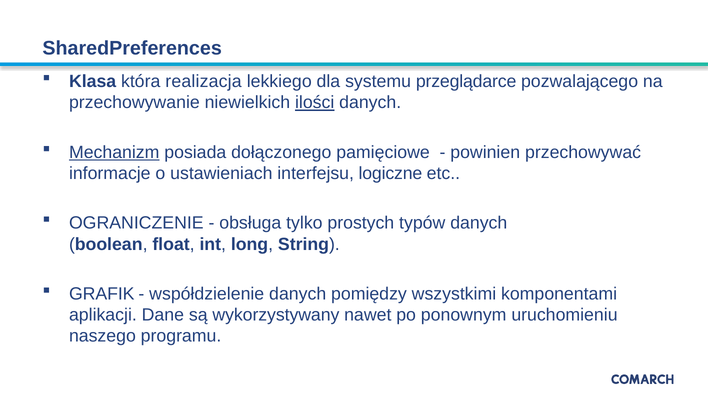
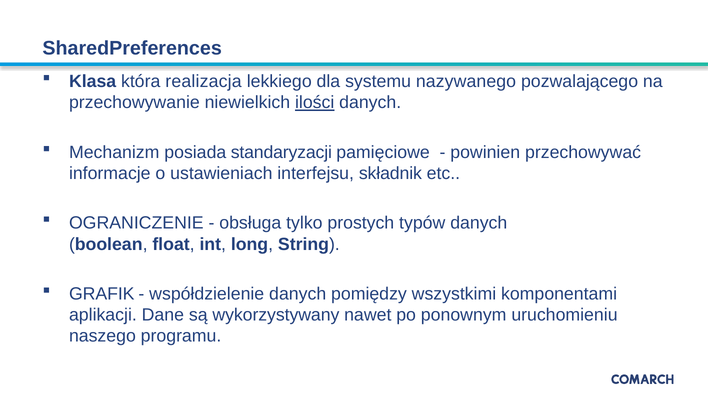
przeglądarce: przeglądarce -> nazywanego
Mechanizm underline: present -> none
dołączonego: dołączonego -> standaryzacji
logiczne: logiczne -> składnik
